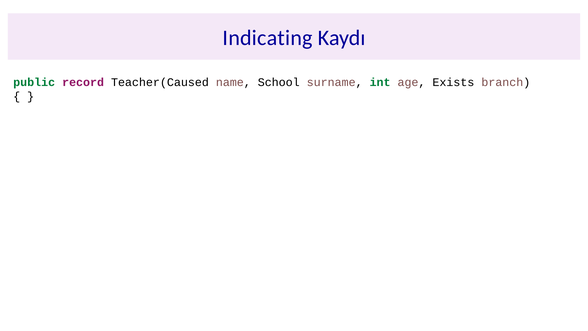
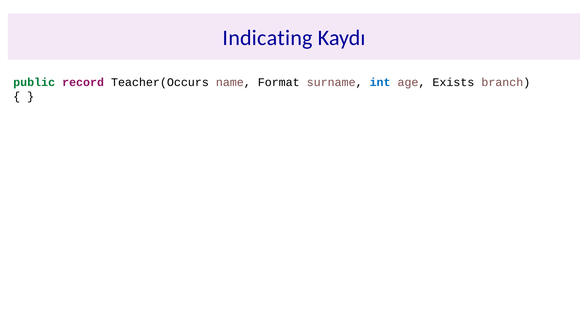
Teacher(Caused: Teacher(Caused -> Teacher(Occurs
School: School -> Format
int colour: green -> blue
